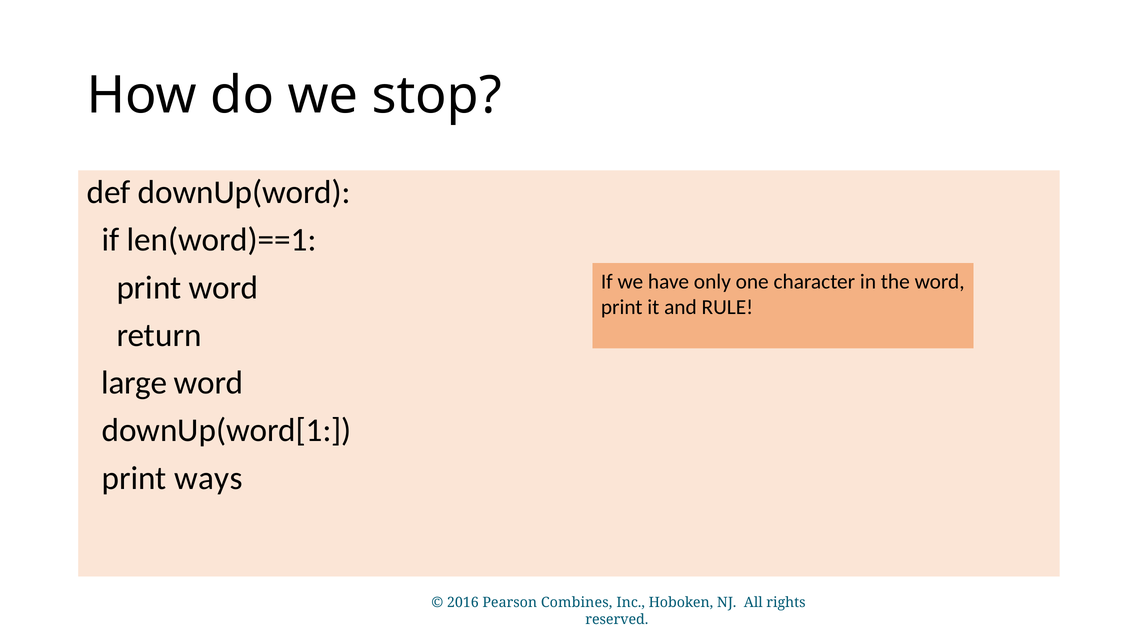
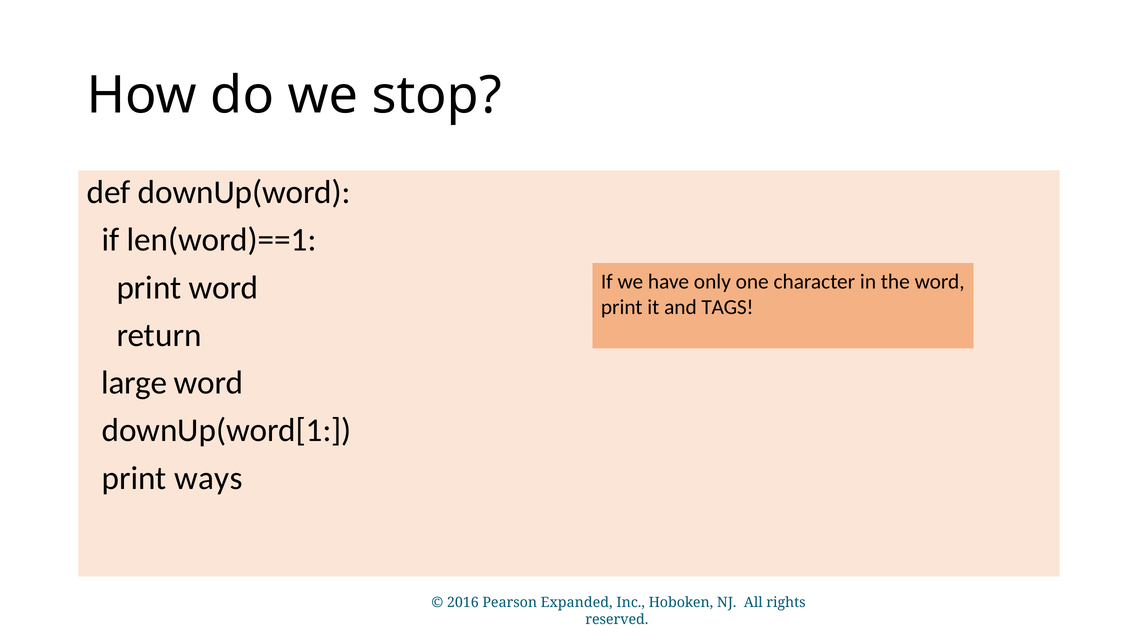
RULE: RULE -> TAGS
Combines: Combines -> Expanded
